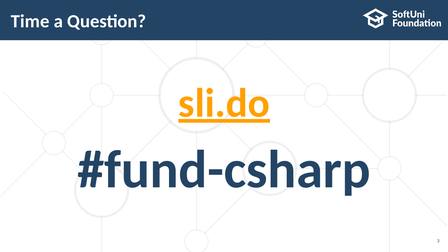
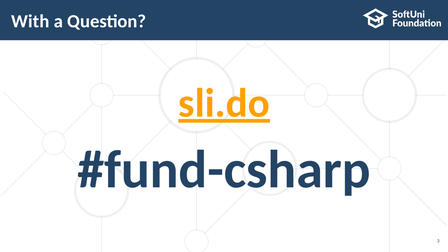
Time: Time -> With
